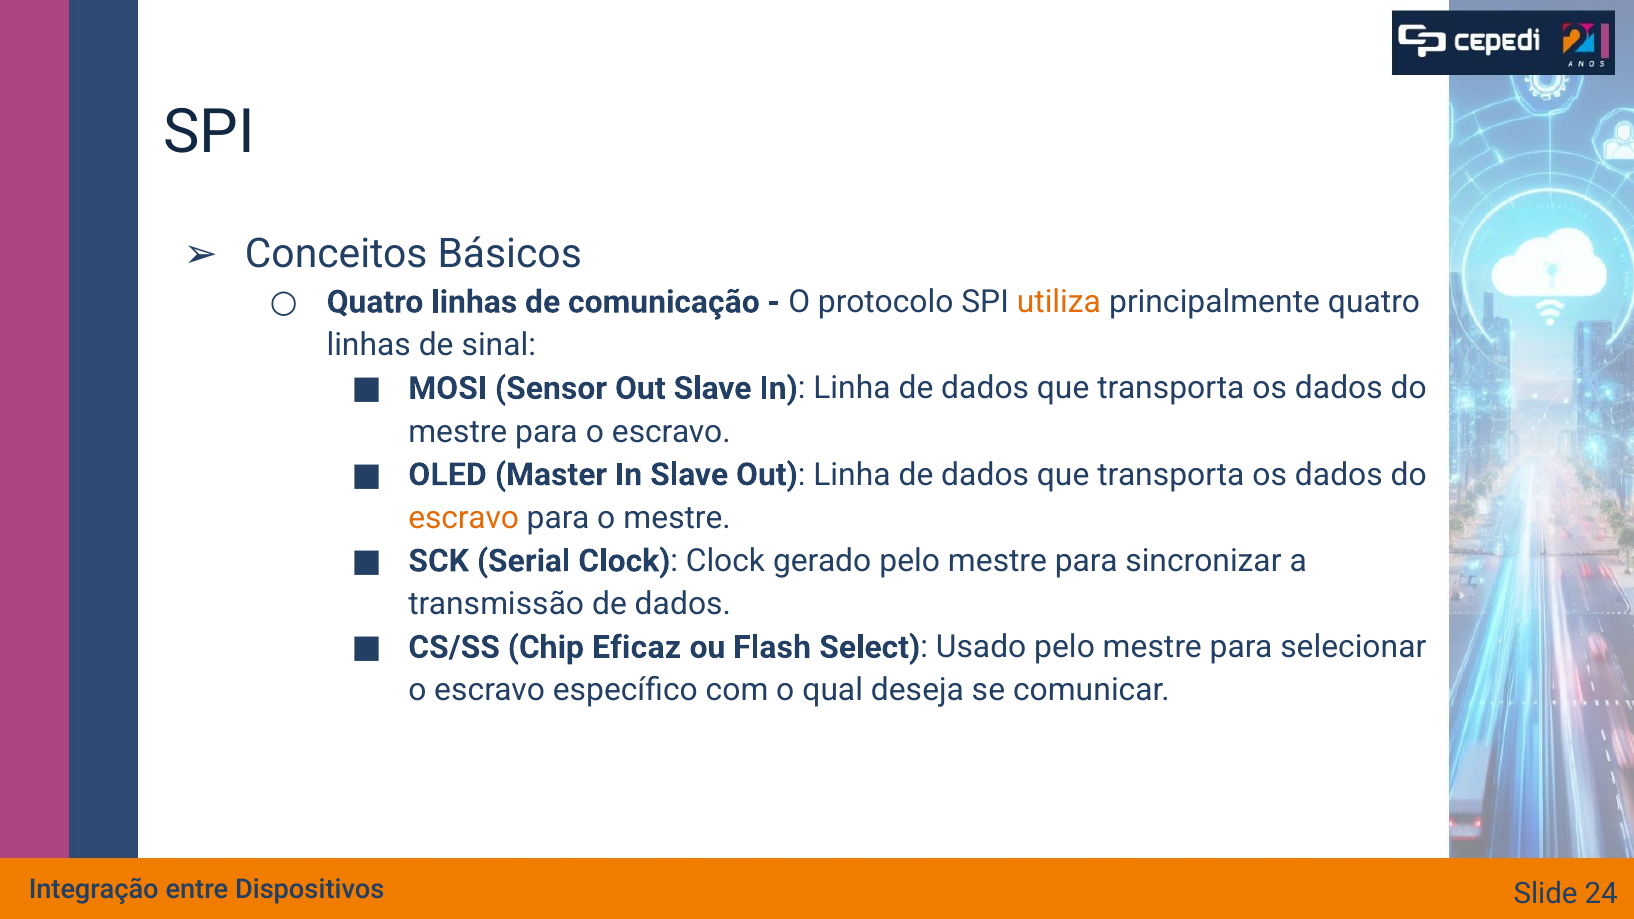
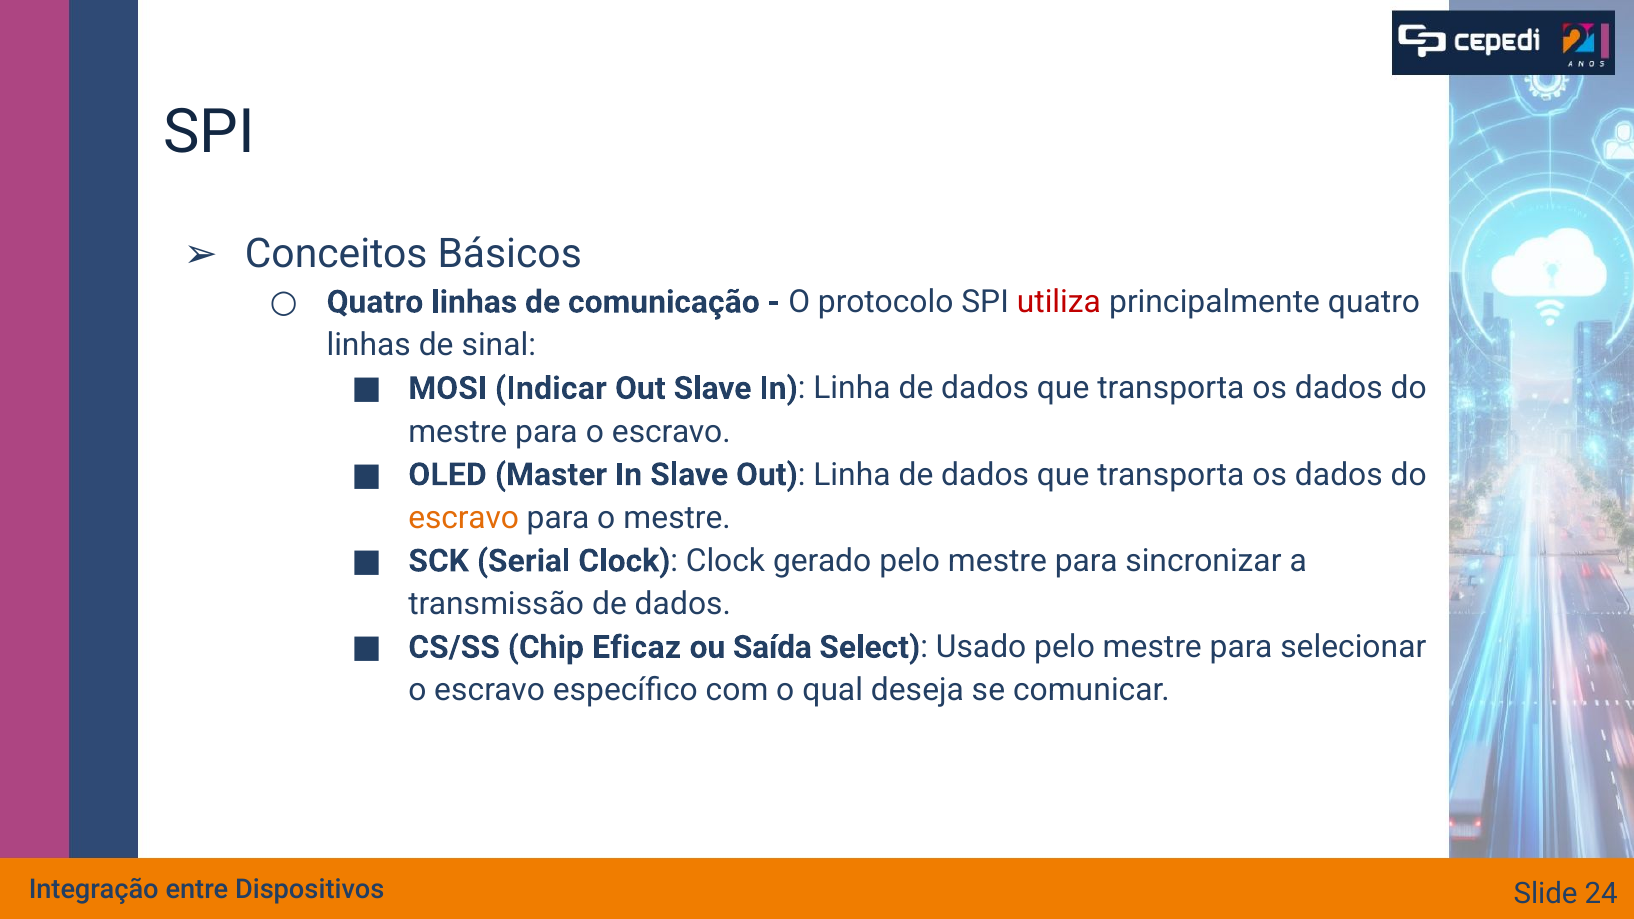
utiliza colour: orange -> red
Sensor: Sensor -> Indicar
Flash: Flash -> Saída
